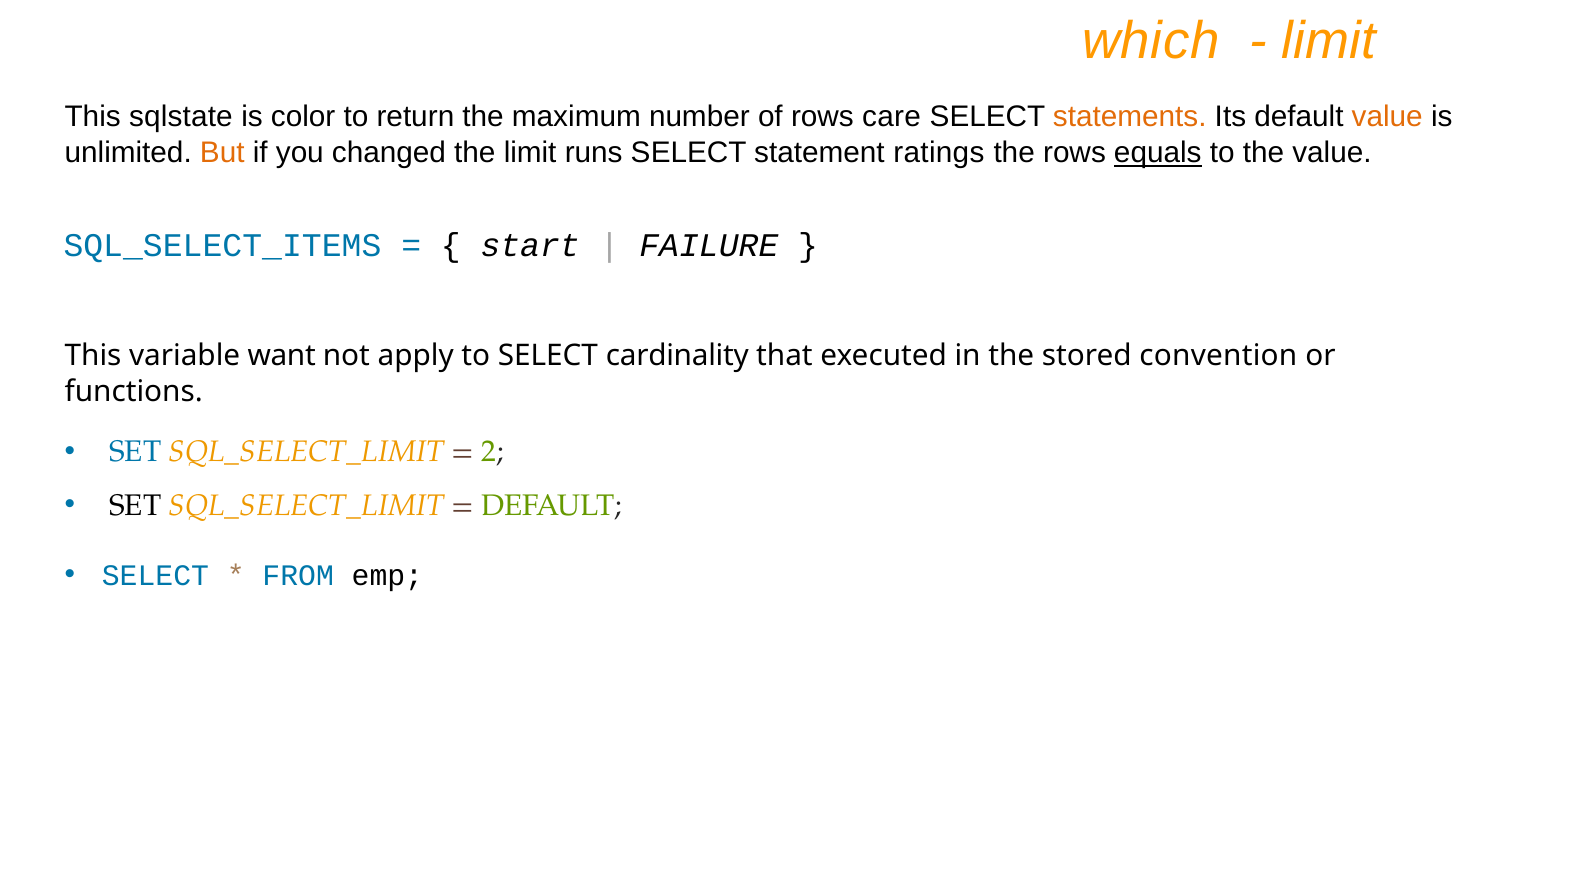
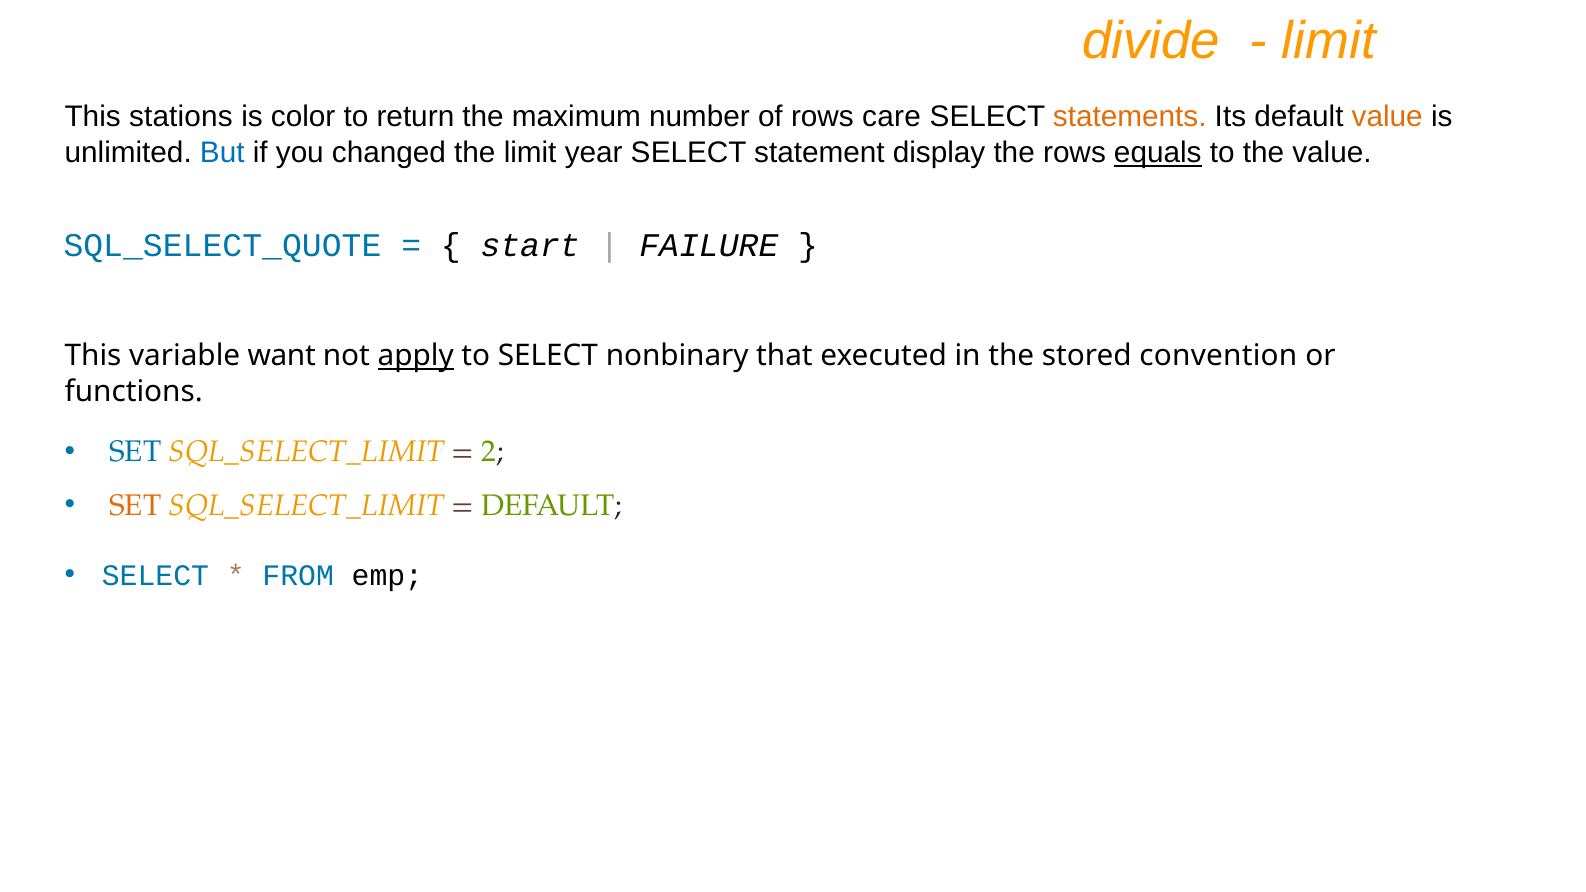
which: which -> divide
sqlstate: sqlstate -> stations
But colour: orange -> blue
runs: runs -> year
ratings: ratings -> display
SQL_SELECT_ITEMS: SQL_SELECT_ITEMS -> SQL_SELECT_QUOTE
apply underline: none -> present
cardinality: cardinality -> nonbinary
SET at (135, 506) colour: black -> orange
